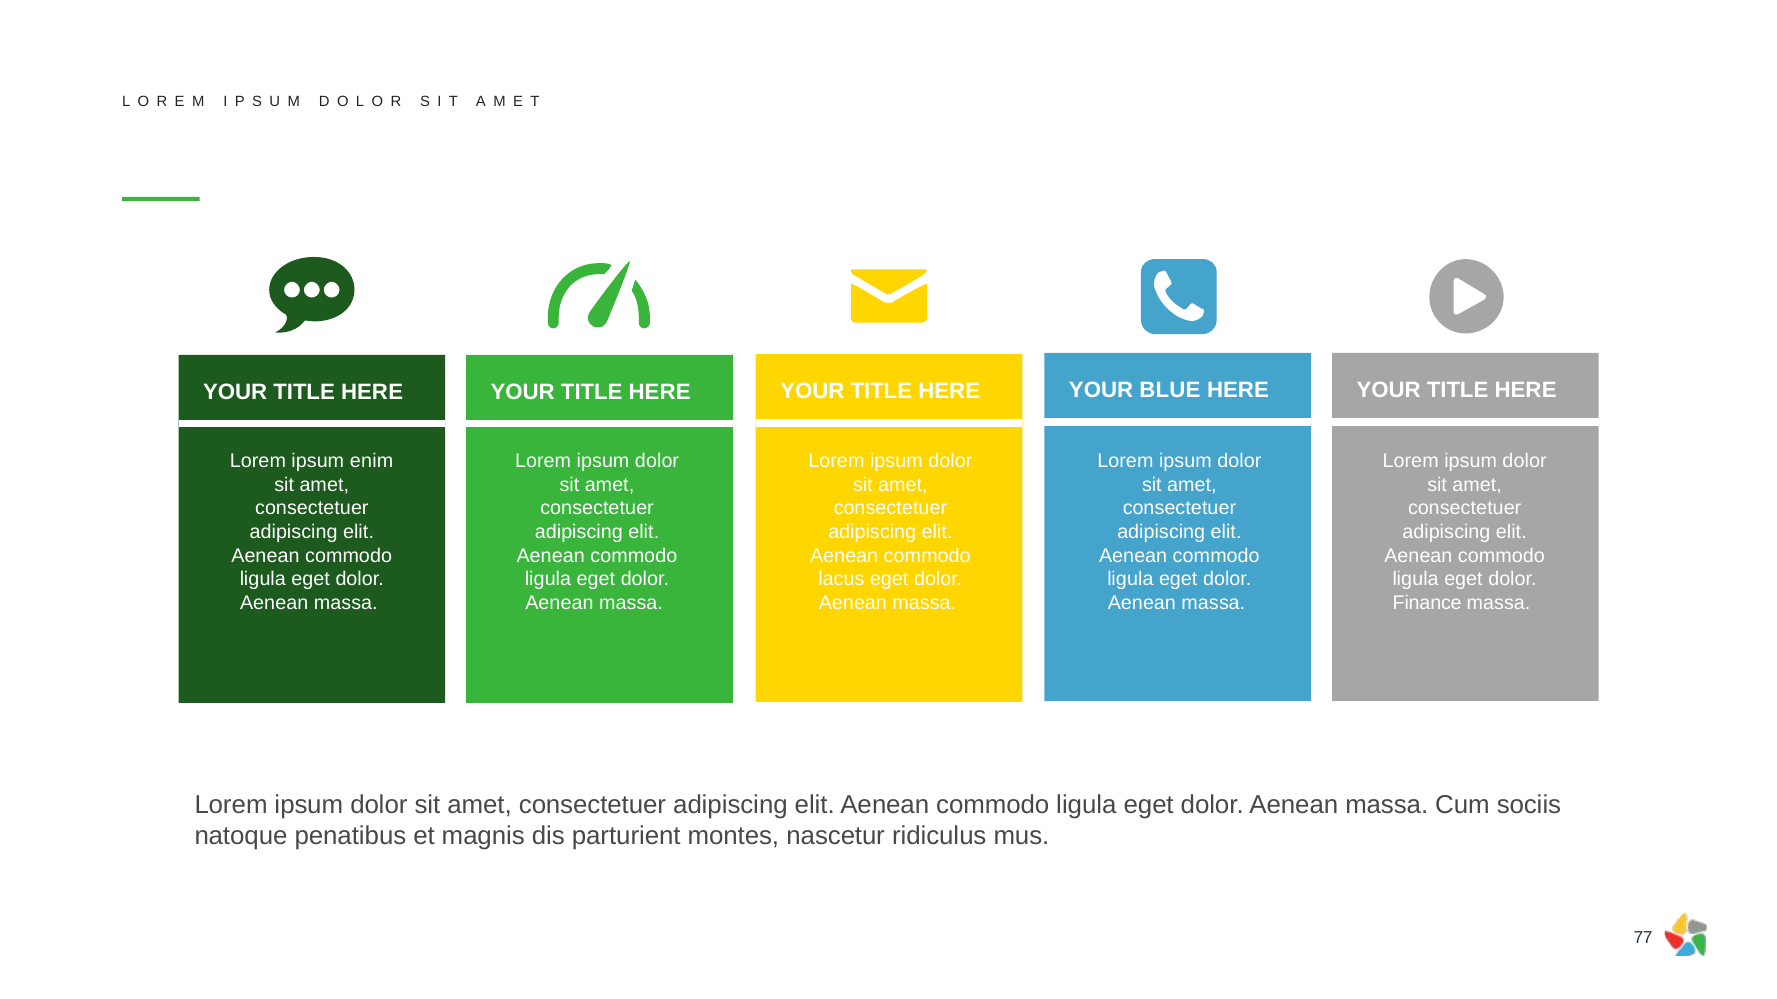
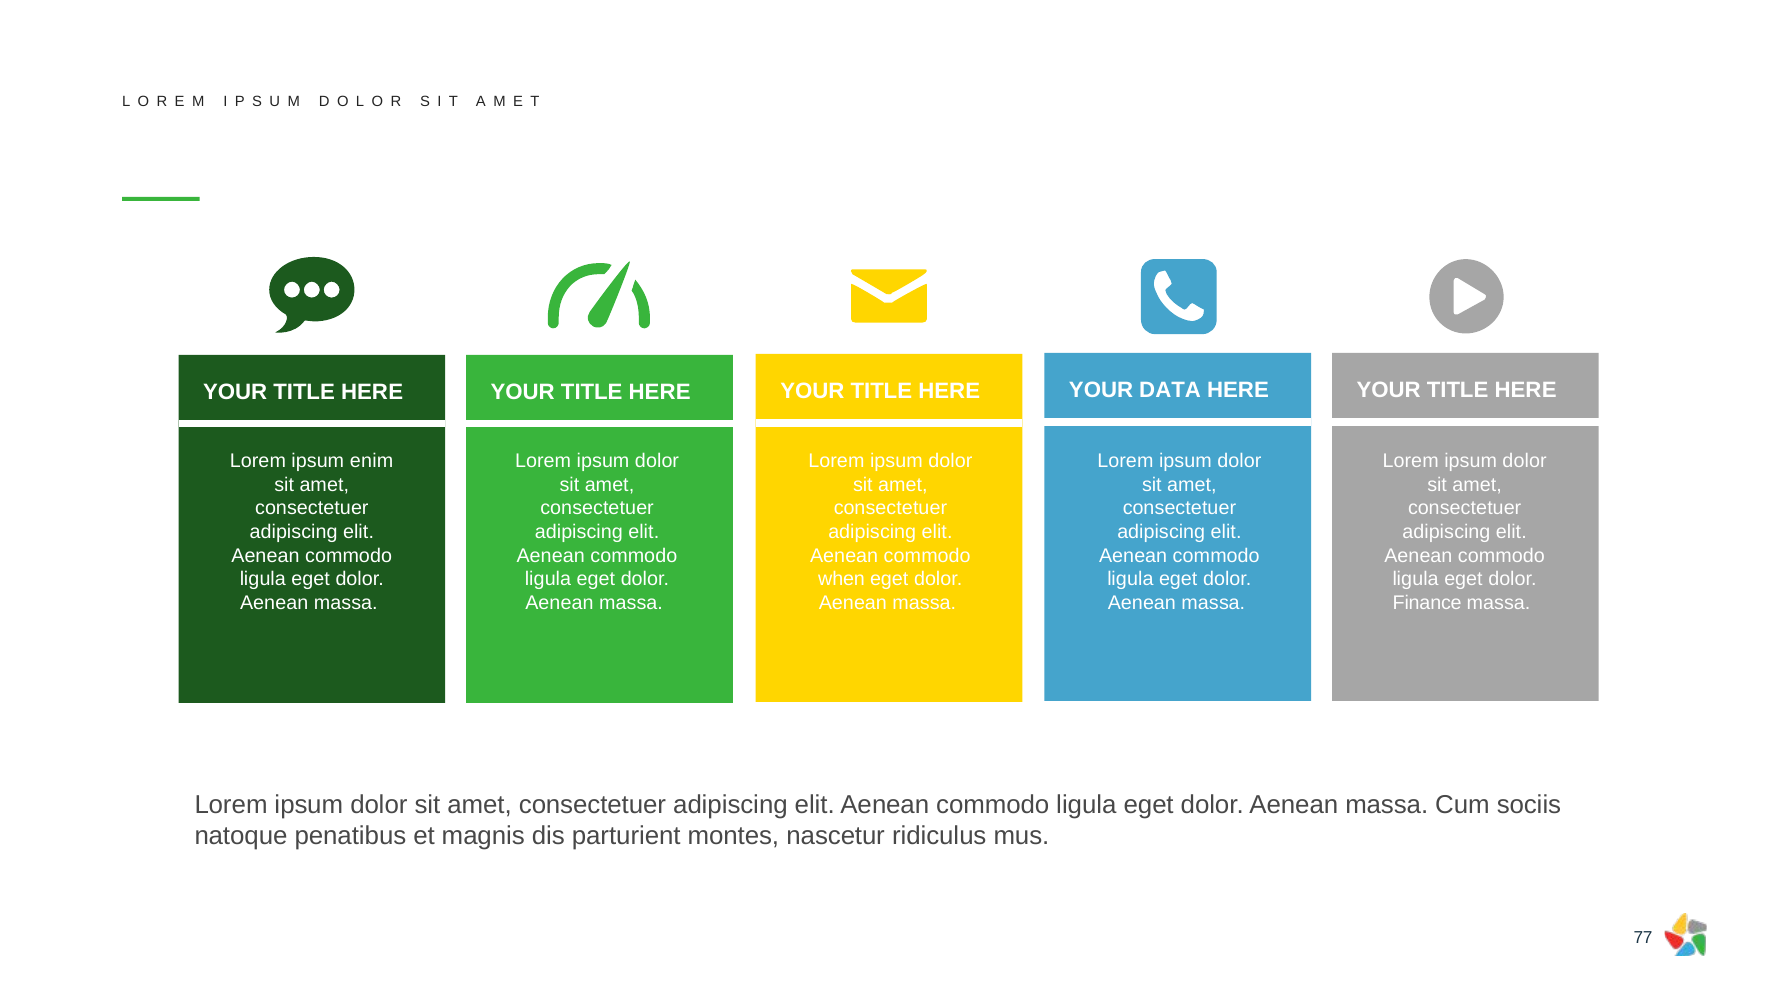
BLUE: BLUE -> DATA
lacus: lacus -> when
